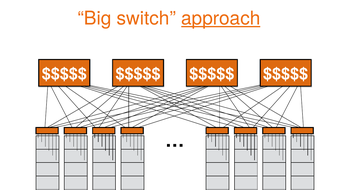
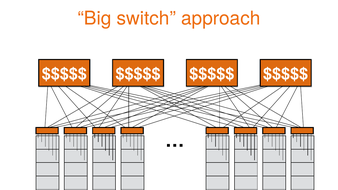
approach underline: present -> none
